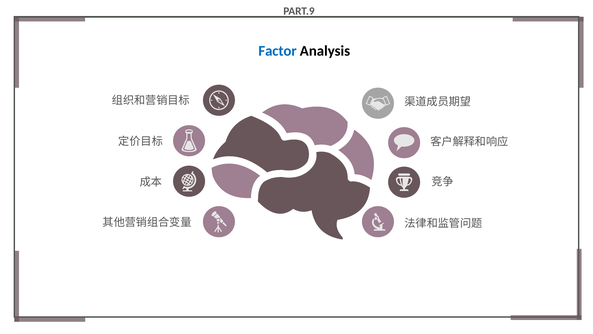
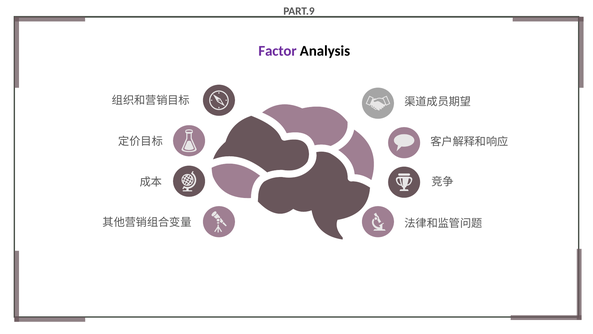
Factor colour: blue -> purple
